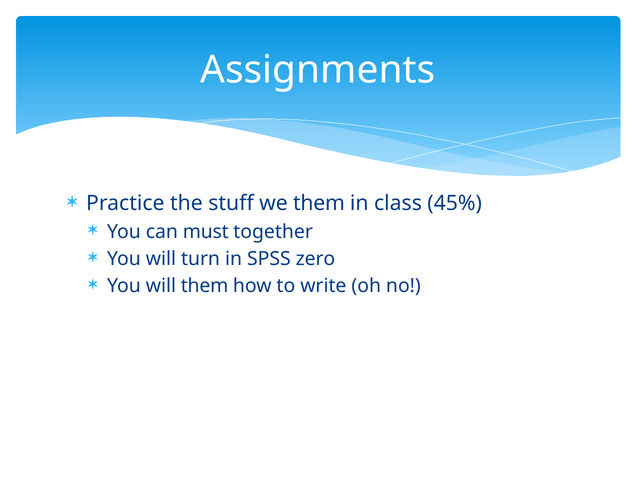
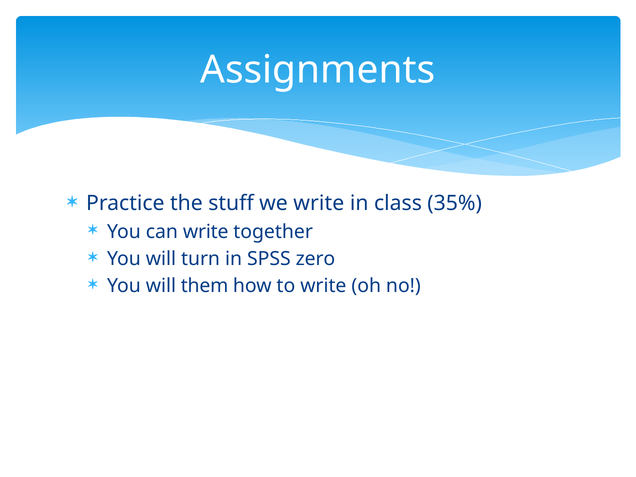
we them: them -> write
45%: 45% -> 35%
can must: must -> write
